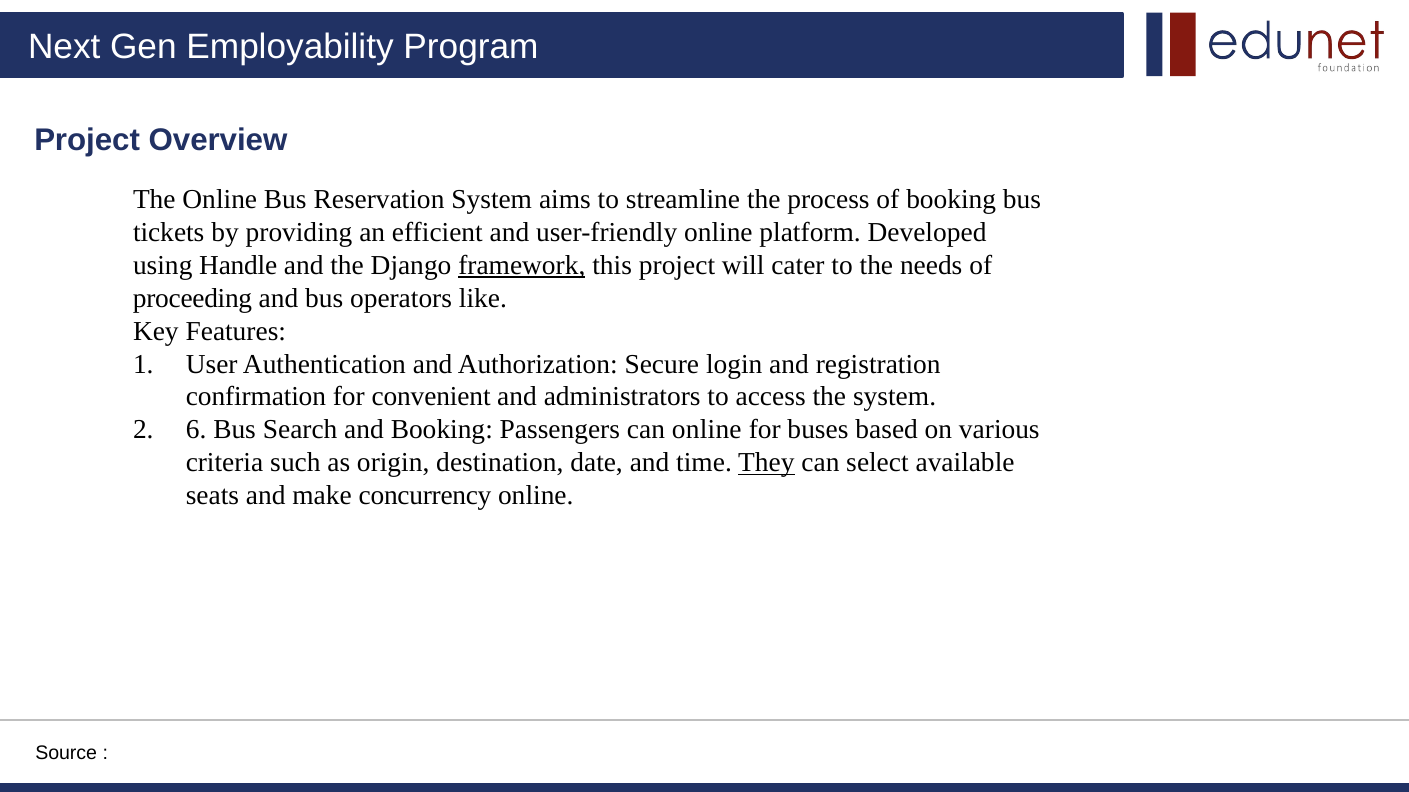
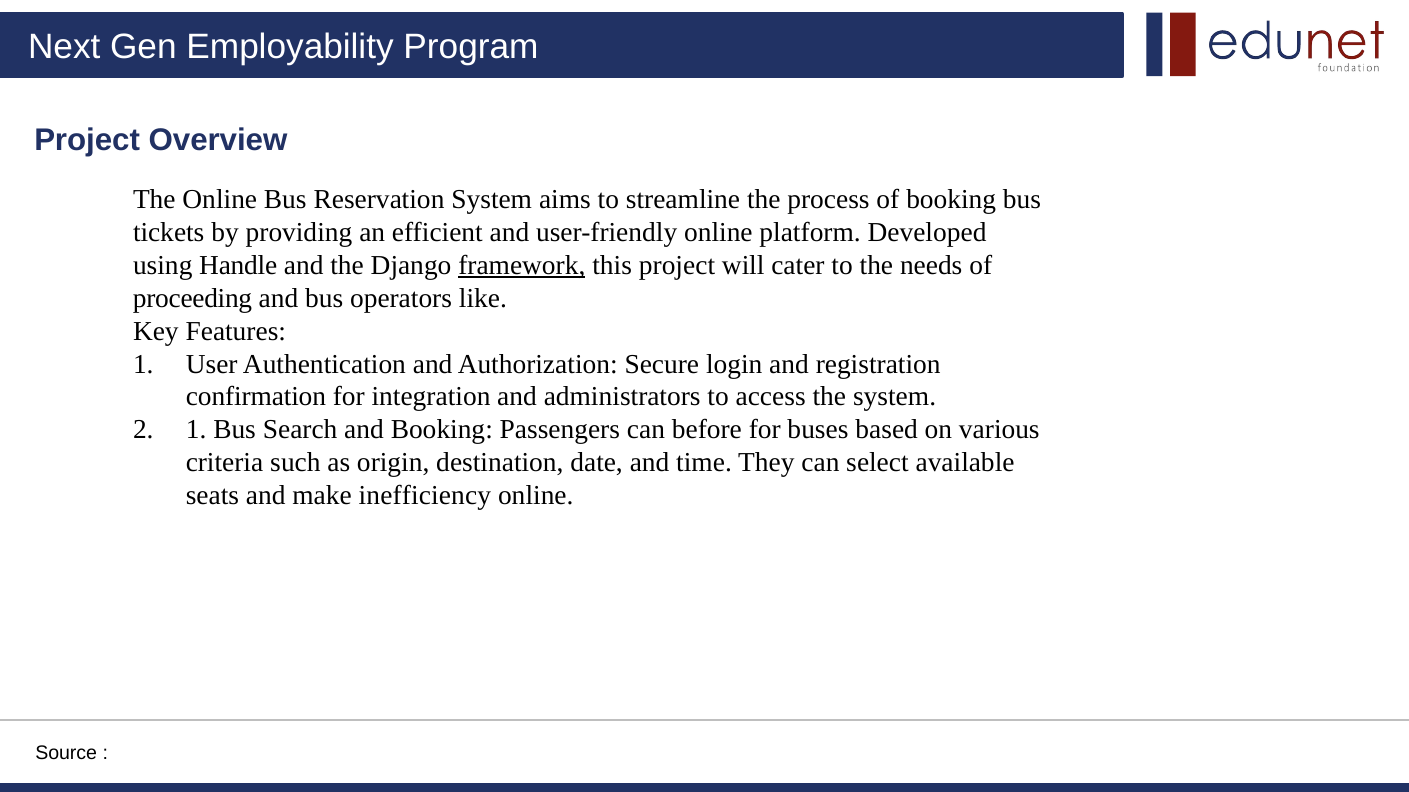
convenient: convenient -> integration
2 6: 6 -> 1
can online: online -> before
They underline: present -> none
concurrency: concurrency -> inefficiency
